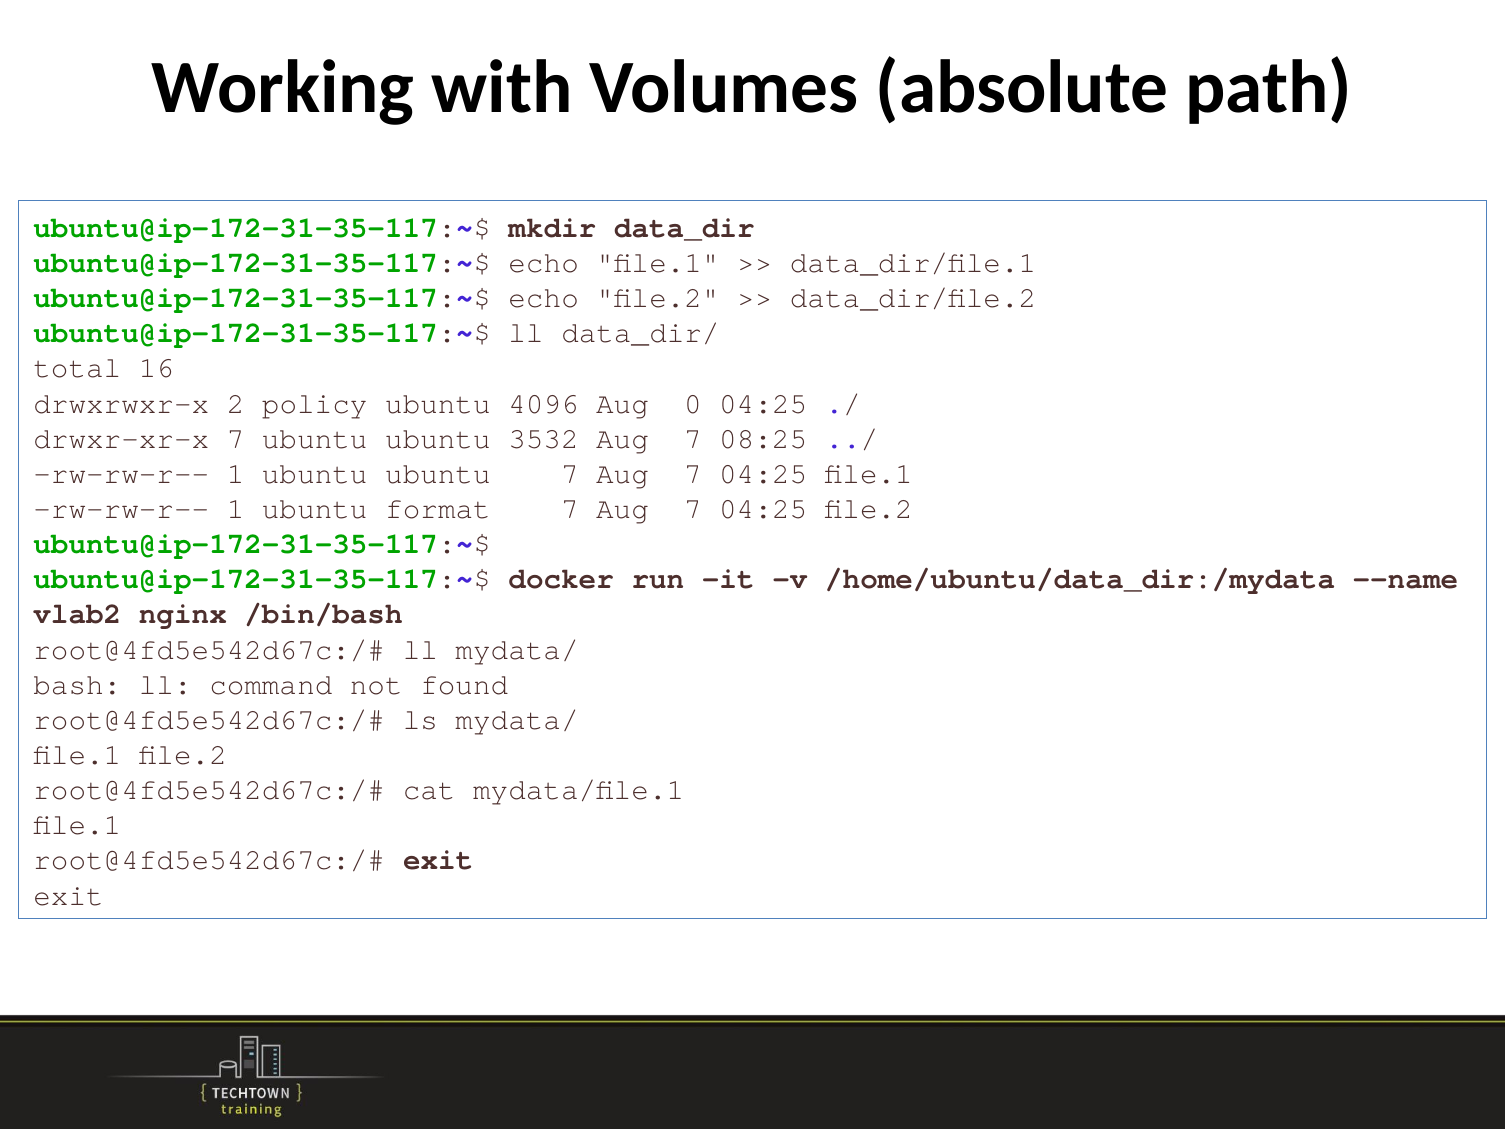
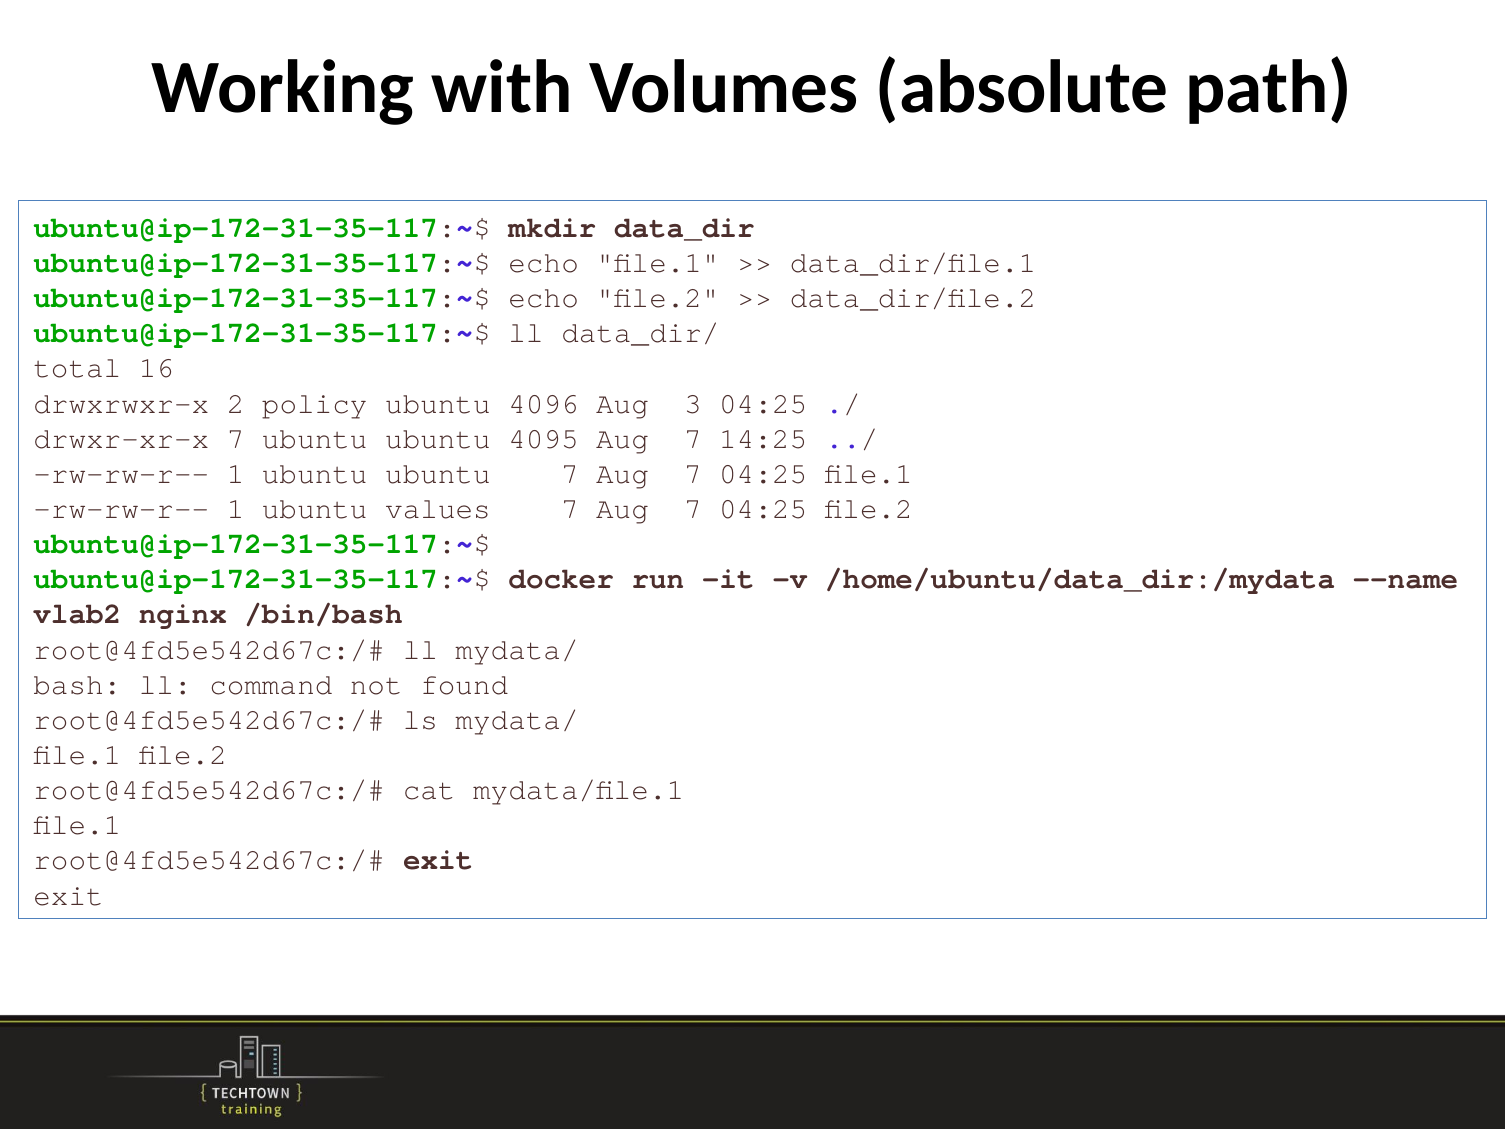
0: 0 -> 3
3532: 3532 -> 4095
08:25: 08:25 -> 14:25
format: format -> values
